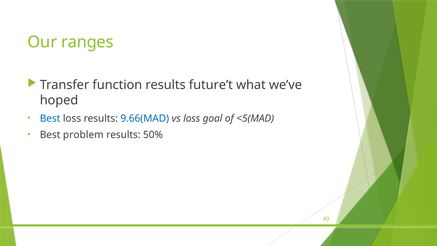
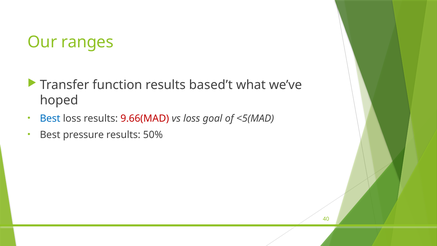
future’t: future’t -> based’t
9.66(MAD colour: blue -> red
problem: problem -> pressure
